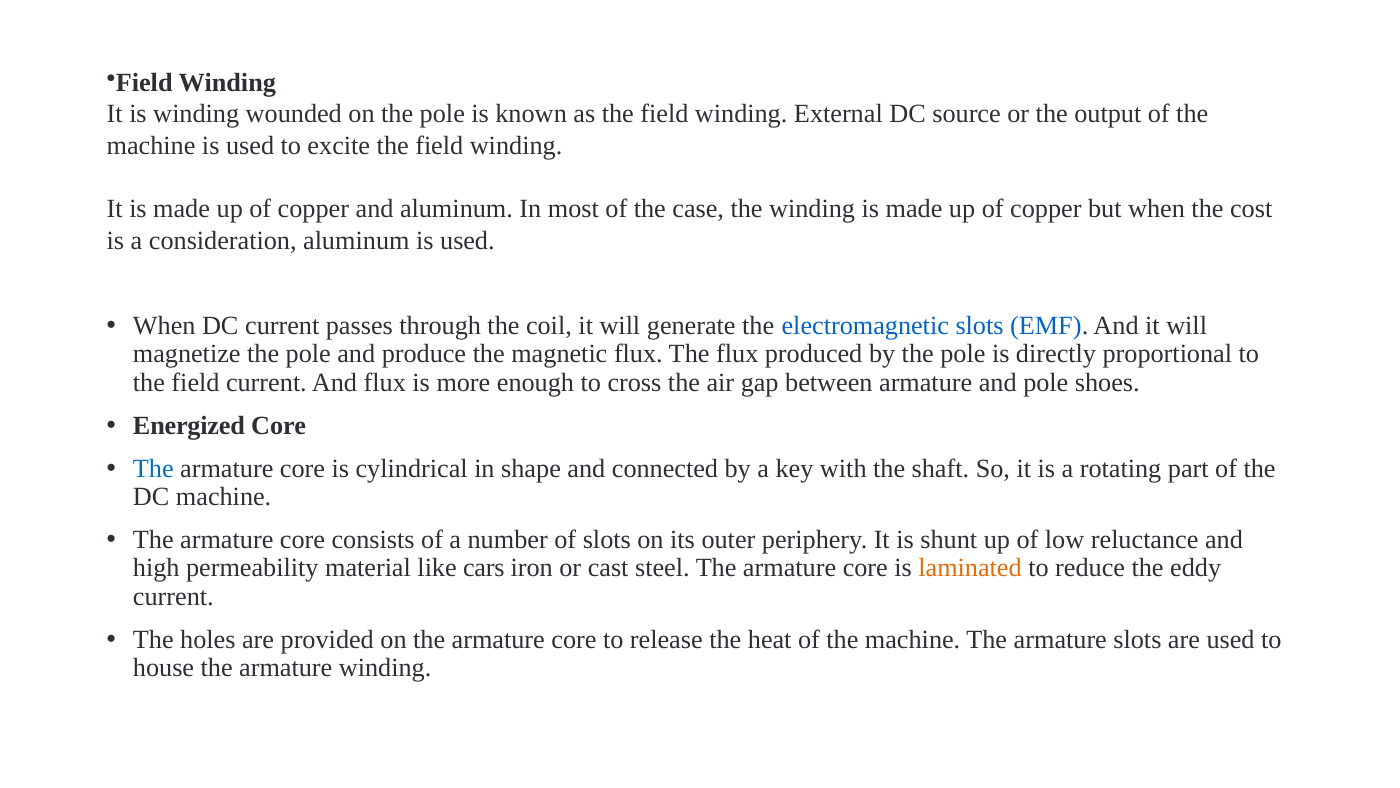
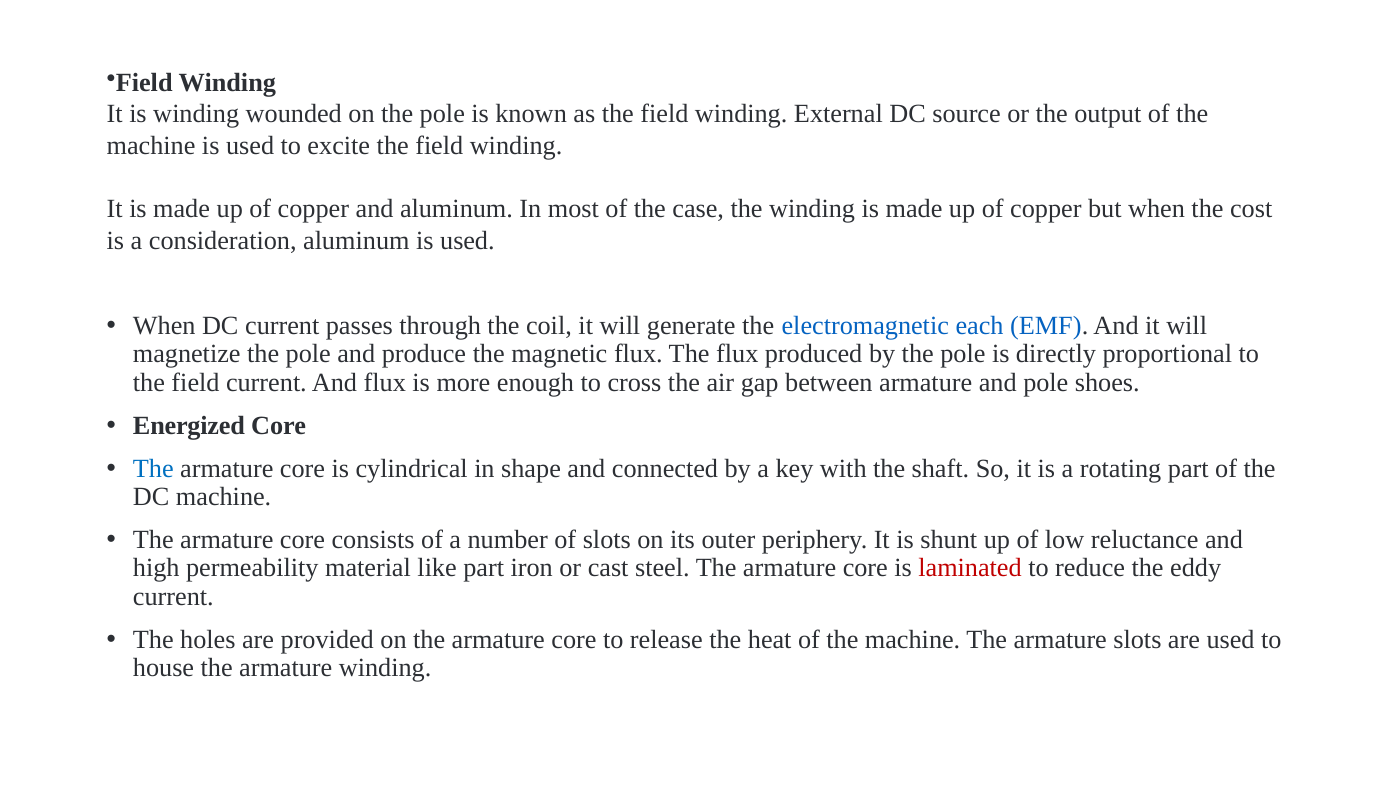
electromagnetic slots: slots -> each
like cars: cars -> part
laminated colour: orange -> red
